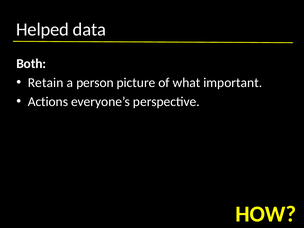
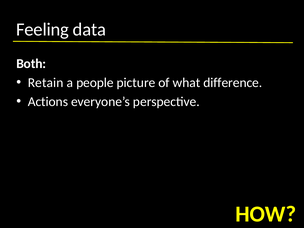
Helped: Helped -> Feeling
person: person -> people
important: important -> difference
